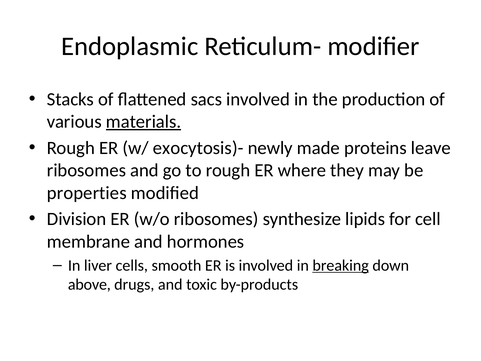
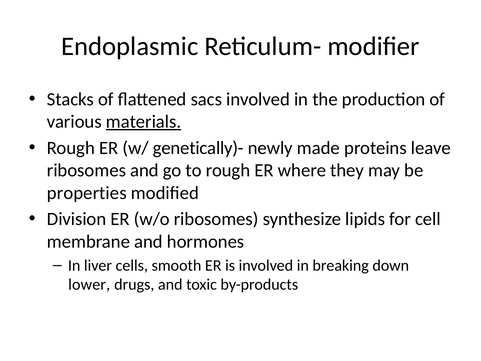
exocytosis)-: exocytosis)- -> genetically)-
breaking underline: present -> none
above: above -> lower
